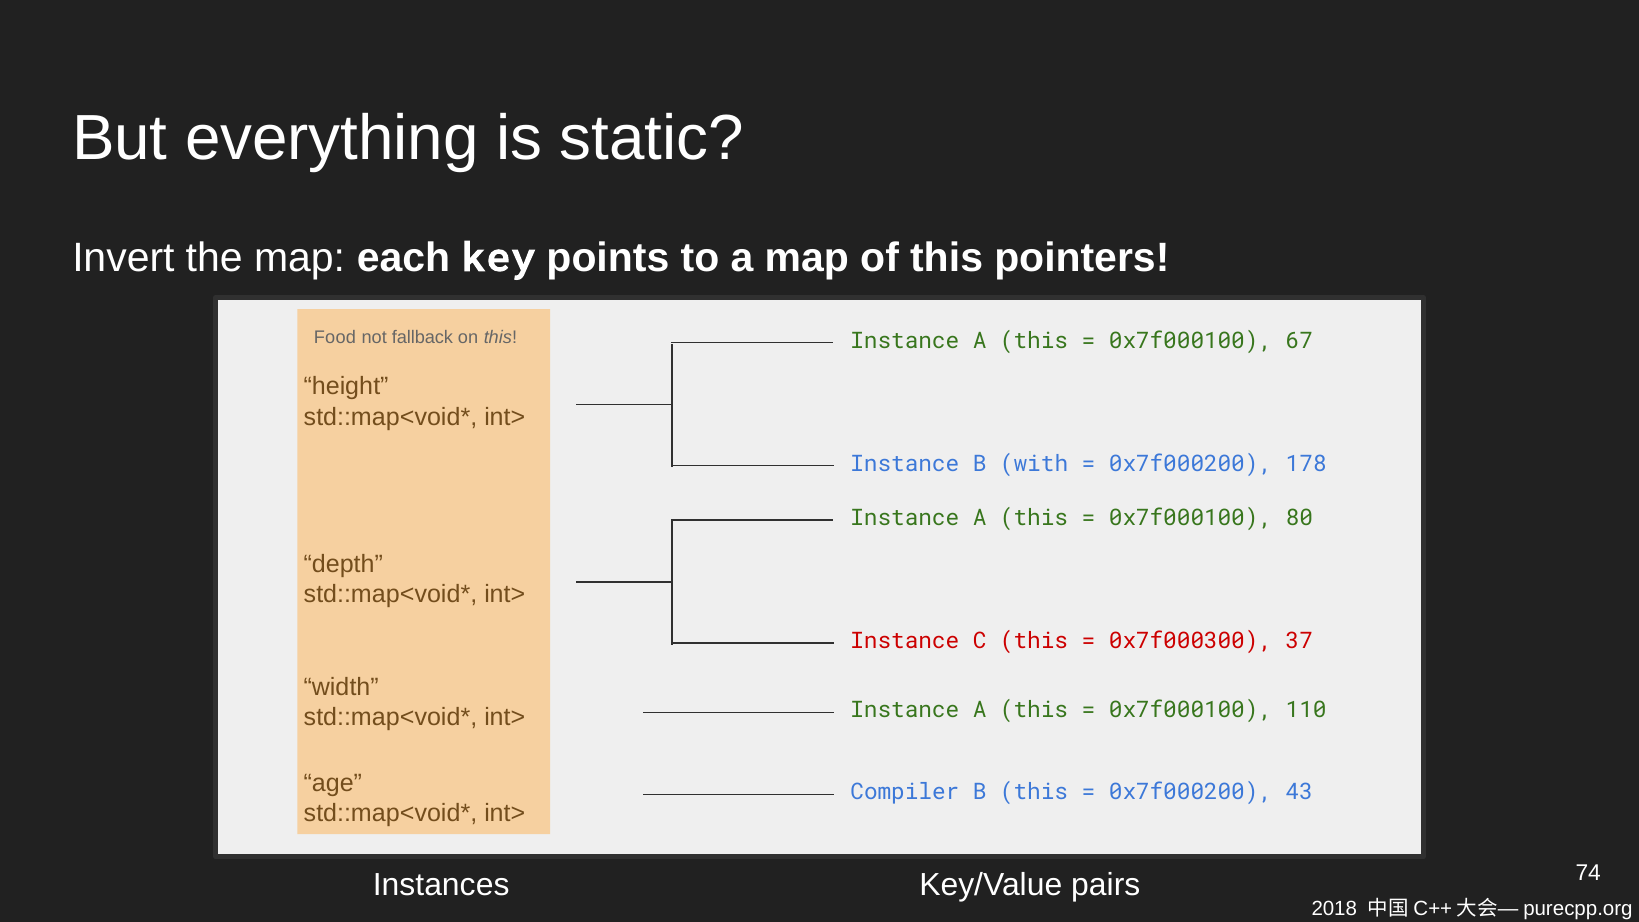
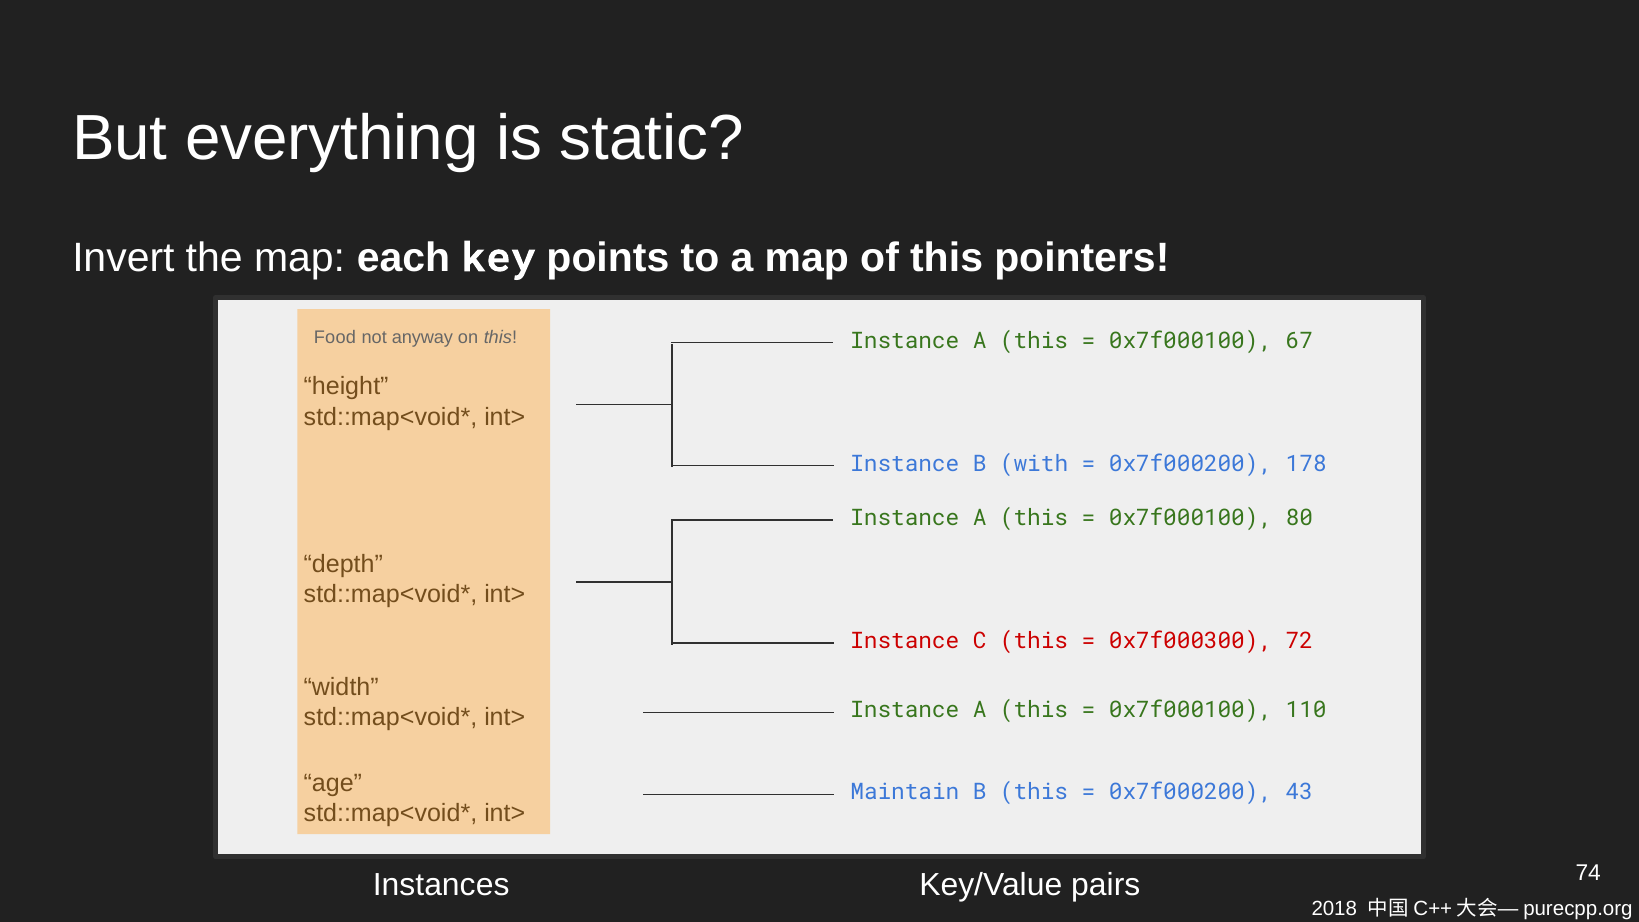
fallback: fallback -> anyway
37: 37 -> 72
Compiler: Compiler -> Maintain
